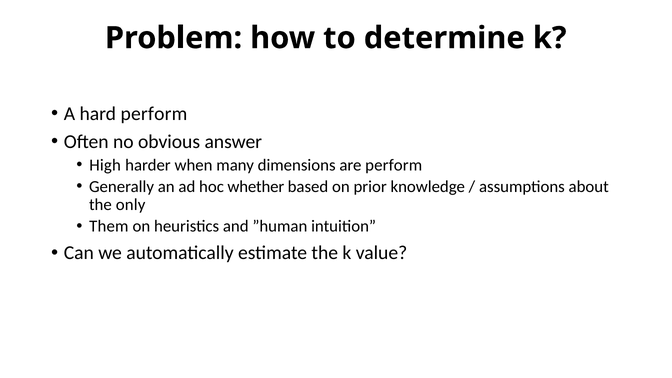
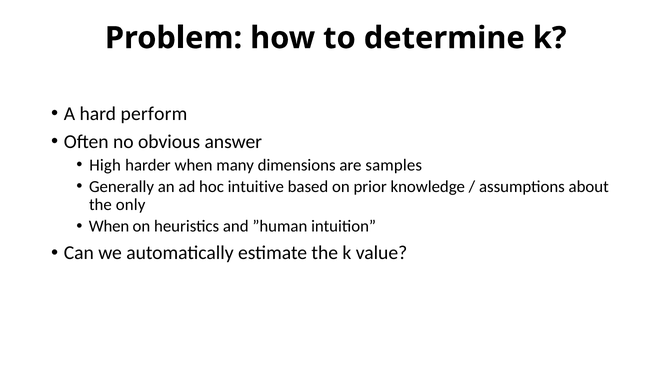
are perform: perform -> samples
whether: whether -> intuitive
Them at (109, 226): Them -> When
